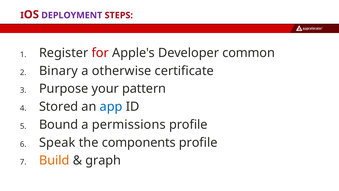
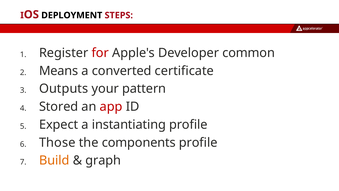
DEPLOYMENT colour: purple -> black
Binary: Binary -> Means
otherwise: otherwise -> converted
Purpose: Purpose -> Outputs
app colour: blue -> red
Bound: Bound -> Expect
permissions: permissions -> instantiating
Speak: Speak -> Those
